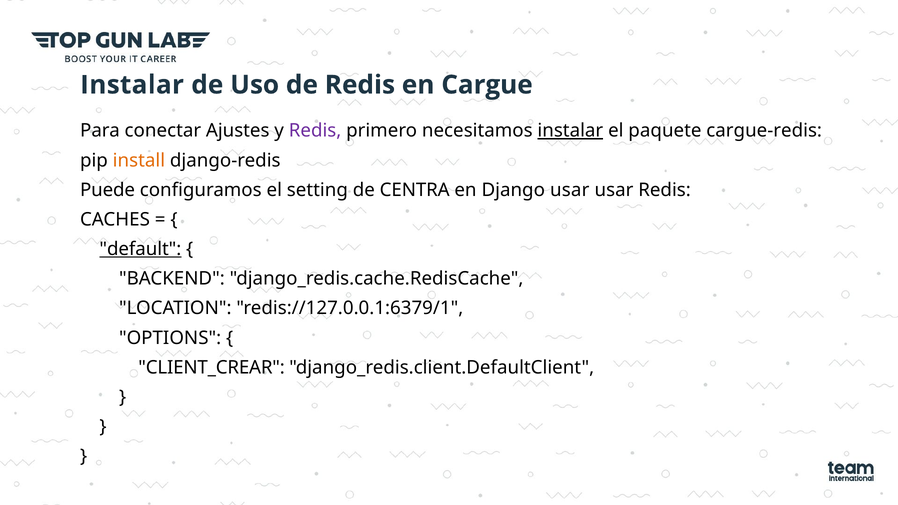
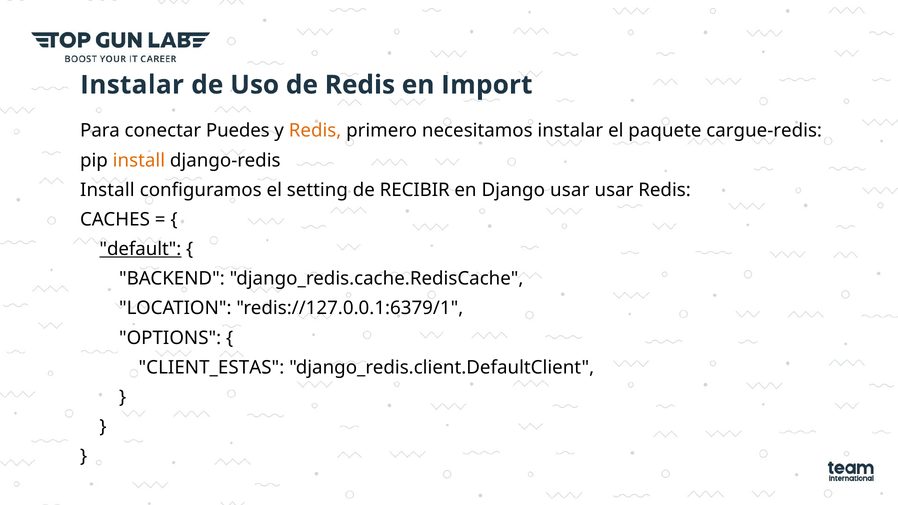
Cargue: Cargue -> Import
Ajustes: Ajustes -> Puedes
Redis at (315, 131) colour: purple -> orange
instalar at (570, 131) underline: present -> none
Puede at (108, 190): Puede -> Install
CENTRA: CENTRA -> RECIBIR
CLIENT_CREAR: CLIENT_CREAR -> CLIENT_ESTAS
